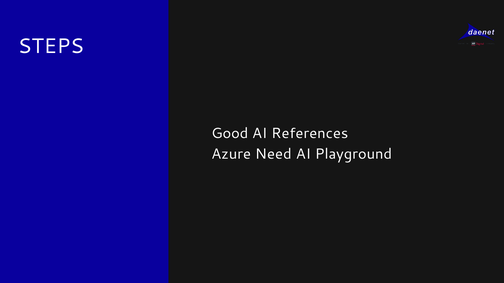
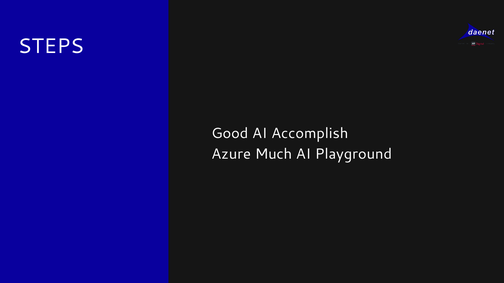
References: References -> Accomplish
Need: Need -> Much
